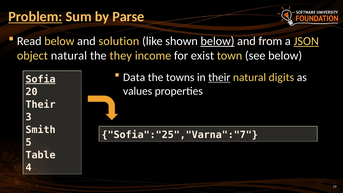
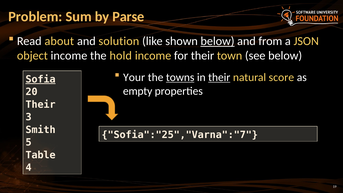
Problem underline: present -> none
Read below: below -> about
JSON underline: present -> none
object natural: natural -> income
they: they -> hold
for exist: exist -> their
Data: Data -> Your
towns underline: none -> present
digits: digits -> score
values: values -> empty
